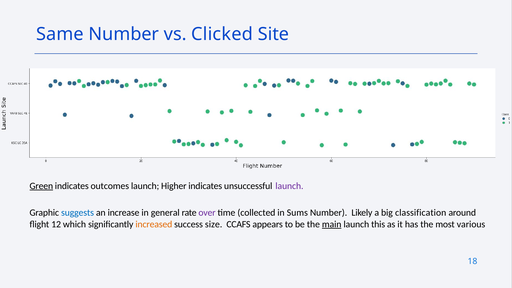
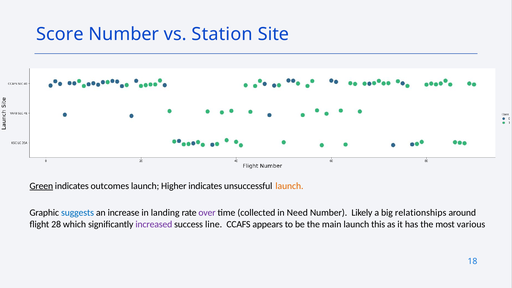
Same: Same -> Score
Clicked: Clicked -> Station
launch at (289, 186) colour: purple -> orange
general: general -> landing
Sums: Sums -> Need
classification: classification -> relationships
12: 12 -> 28
increased colour: orange -> purple
size: size -> line
main underline: present -> none
